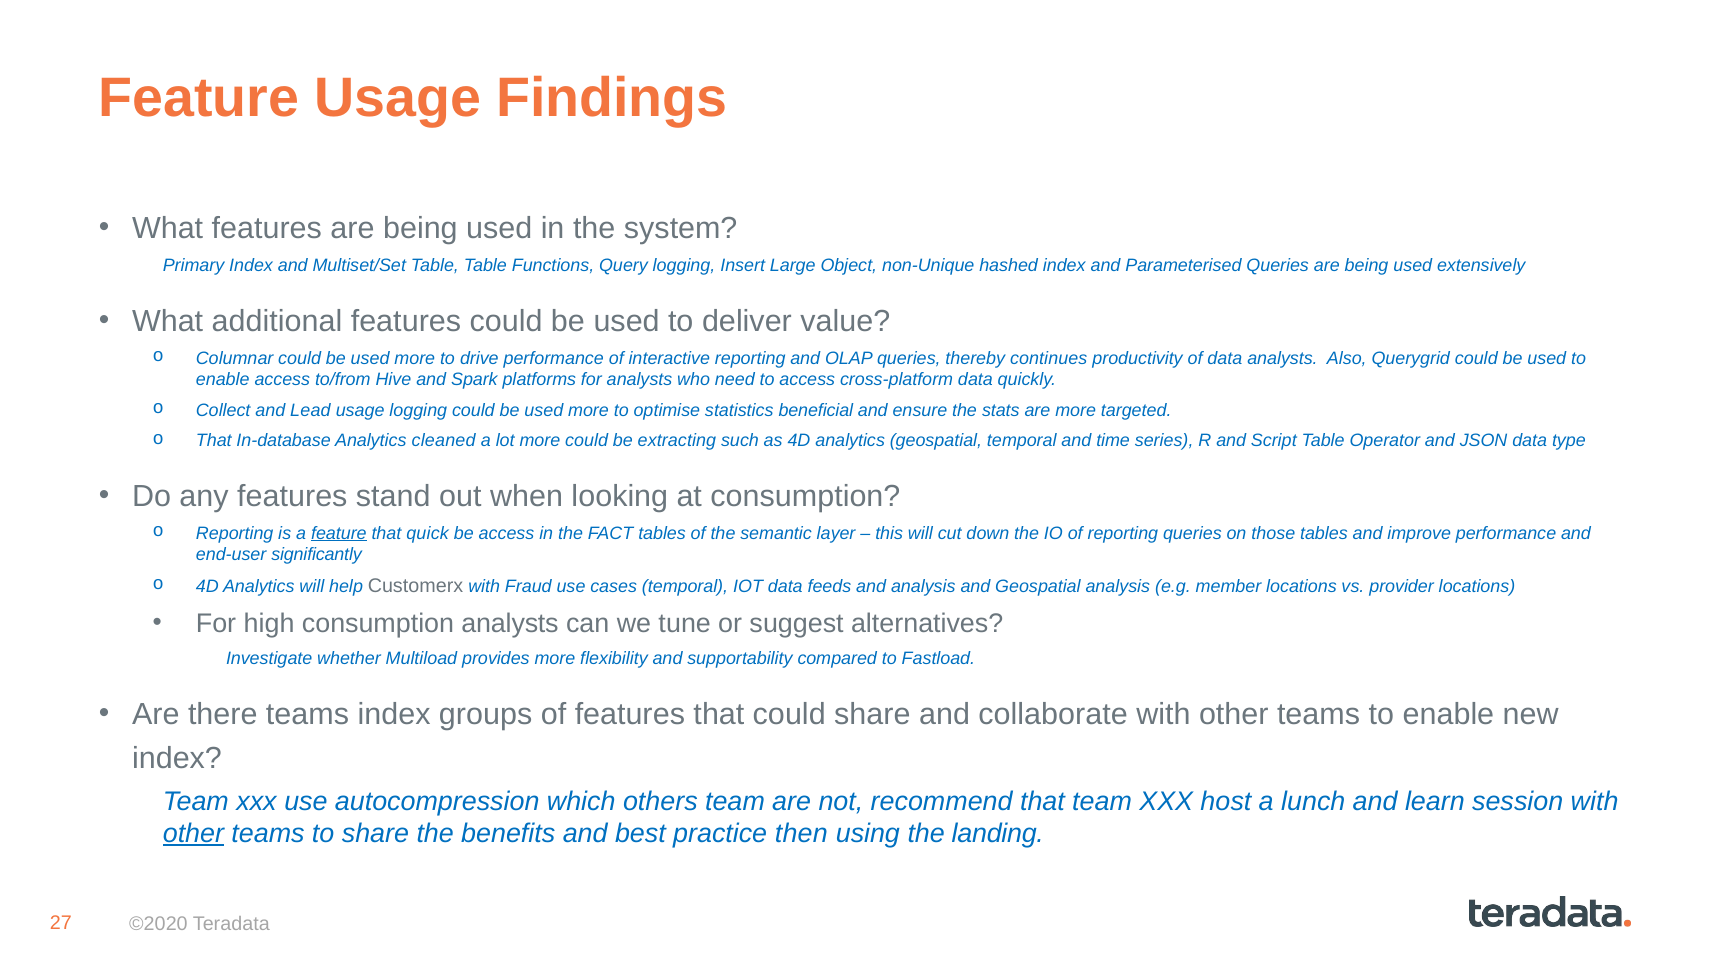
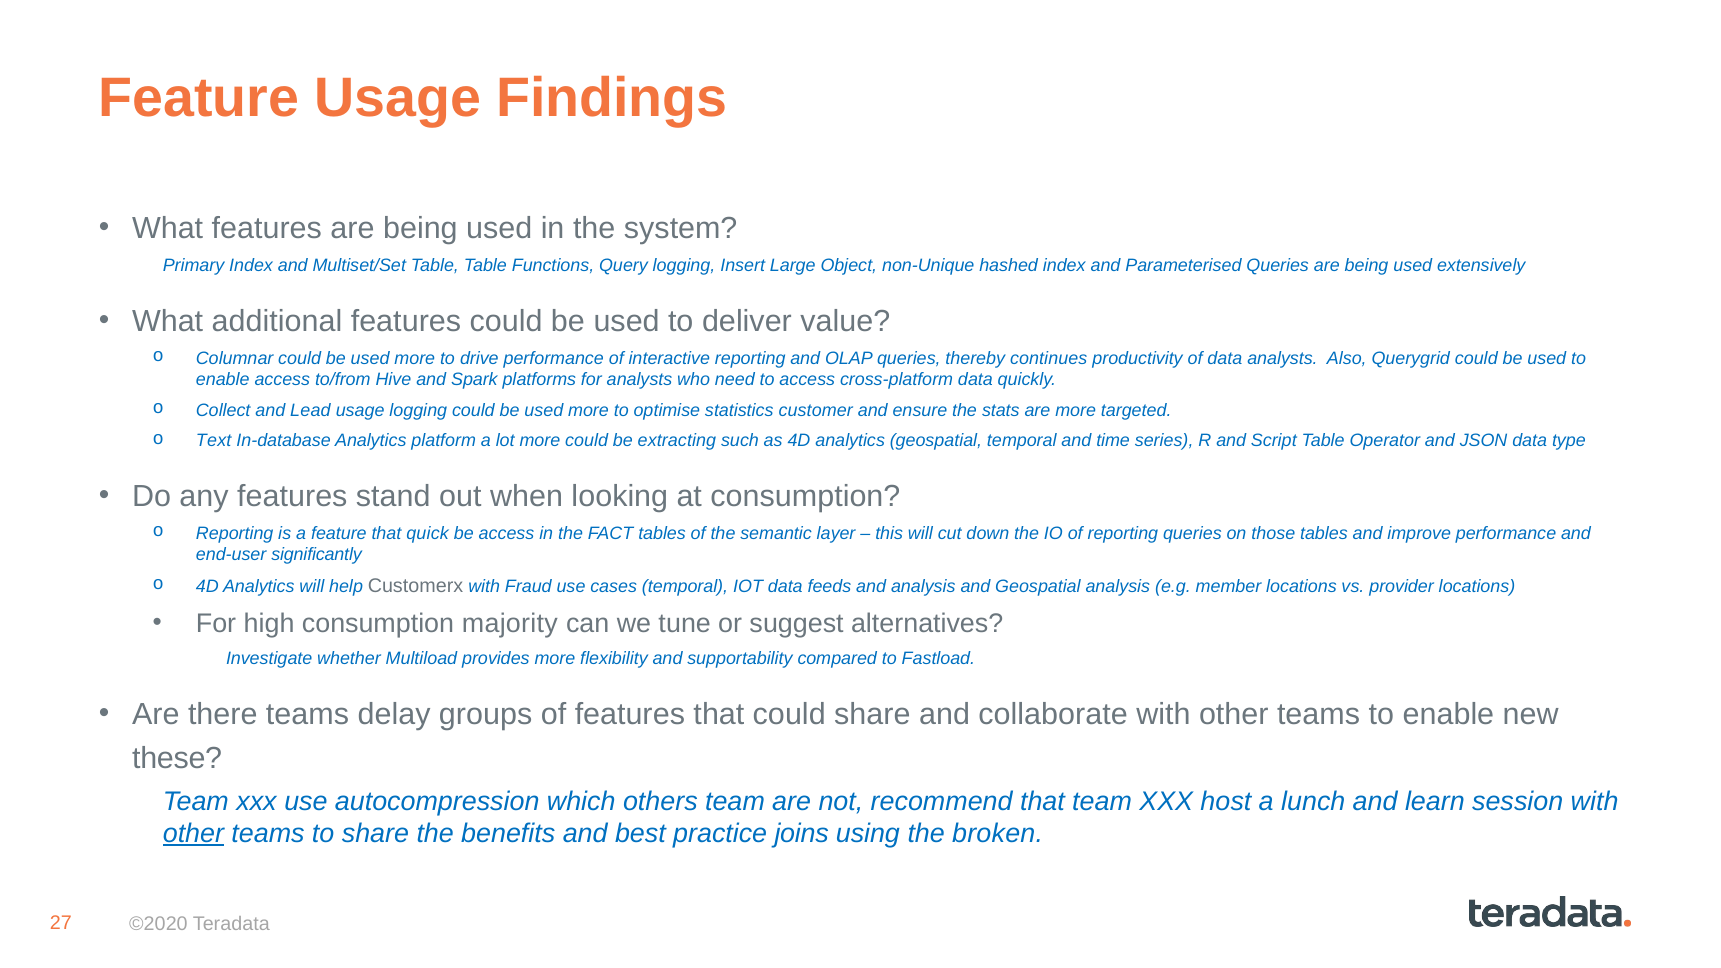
beneficial: beneficial -> customer
That at (214, 441): That -> Text
cleaned: cleaned -> platform
feature at (339, 533) underline: present -> none
consumption analysts: analysts -> majority
teams index: index -> delay
index at (177, 758): index -> these
then: then -> joins
landing: landing -> broken
